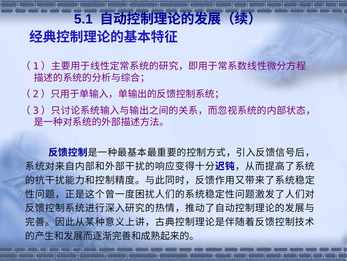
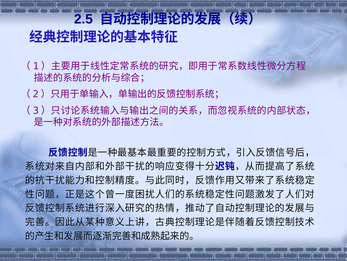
5.1: 5.1 -> 2.5
